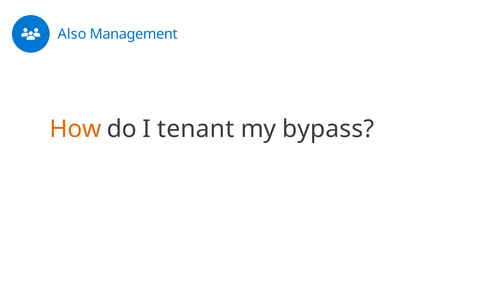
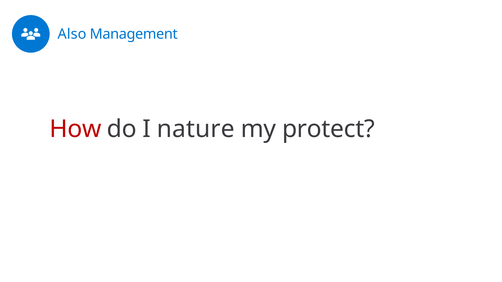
How colour: orange -> red
tenant: tenant -> nature
bypass: bypass -> protect
